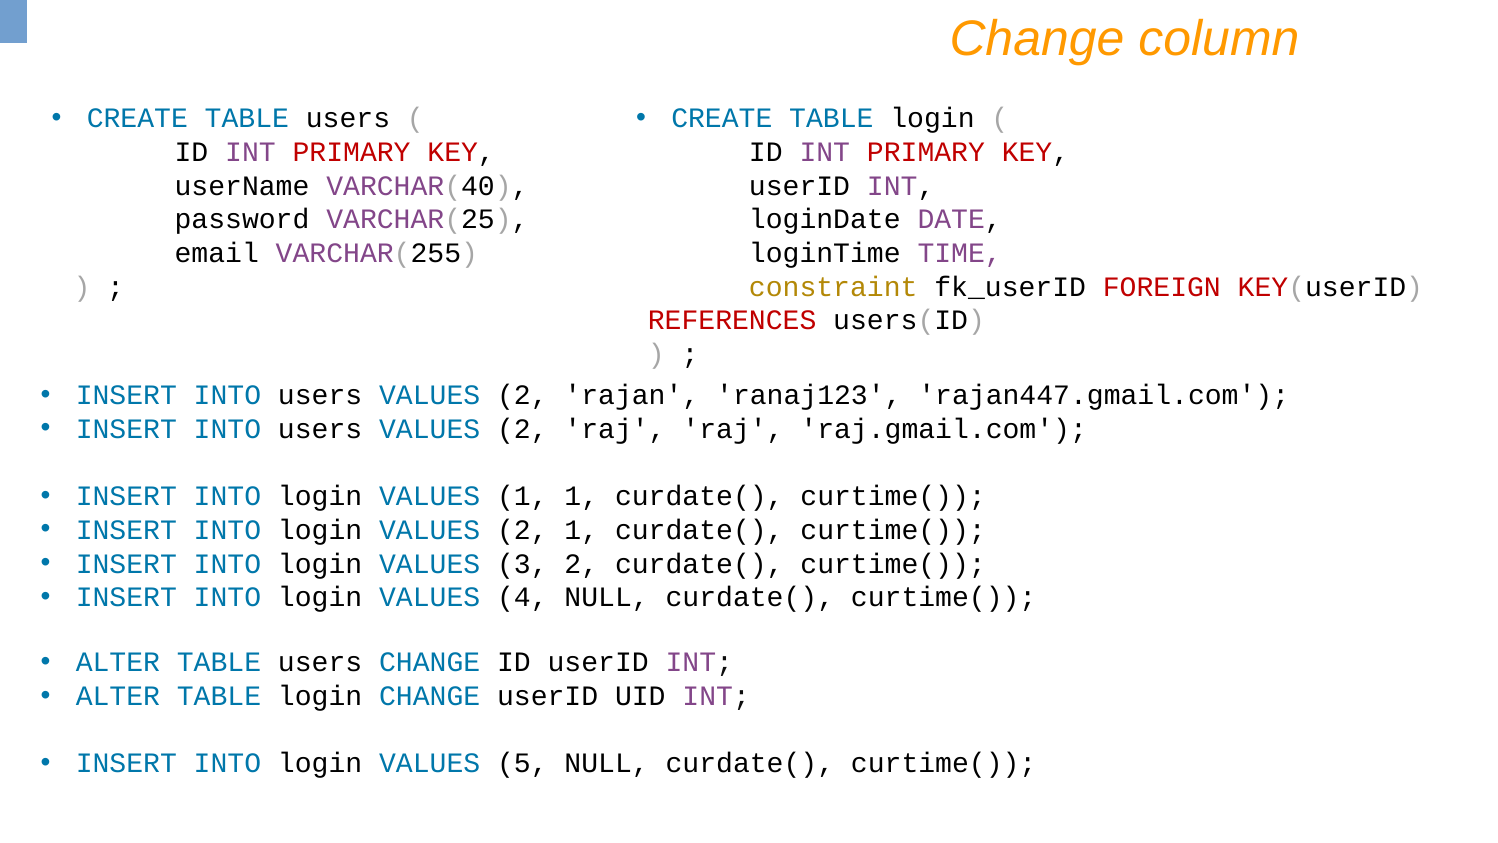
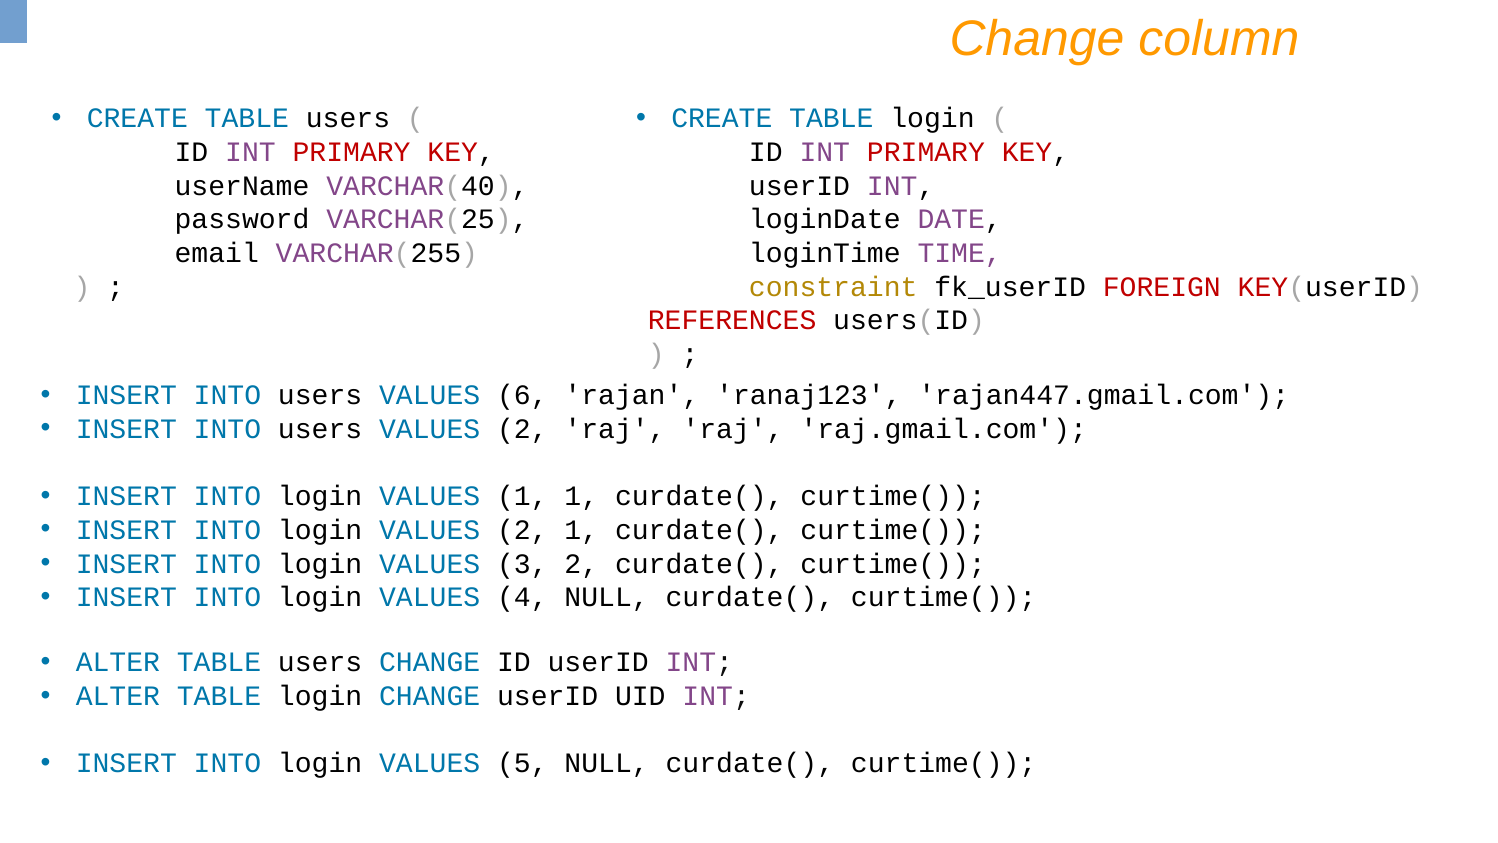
2 at (522, 395): 2 -> 6
